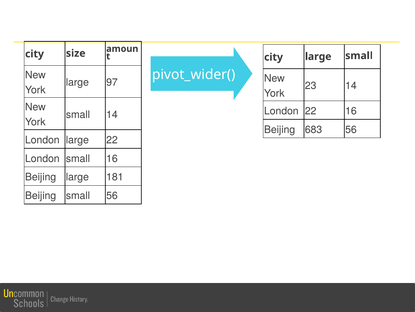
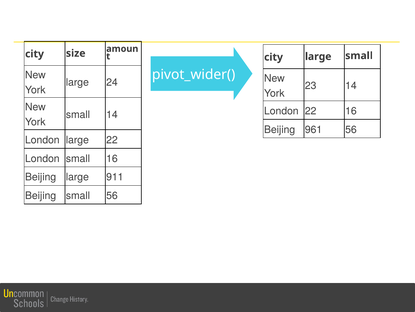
97: 97 -> 24
683: 683 -> 961
181: 181 -> 911
